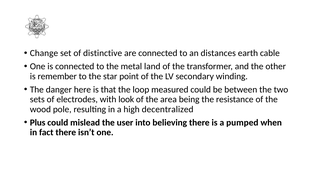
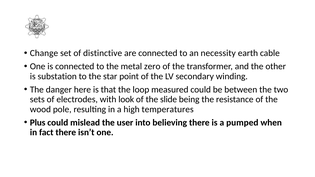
distances: distances -> necessity
land: land -> zero
remember: remember -> substation
area: area -> slide
decentralized: decentralized -> temperatures
